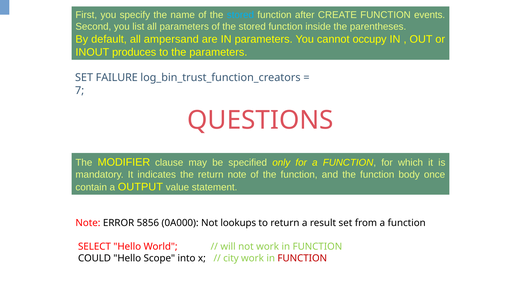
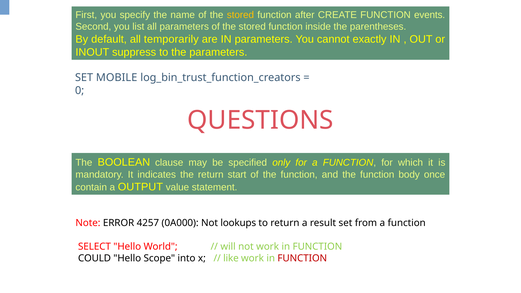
stored at (240, 15) colour: light blue -> yellow
ampersand: ampersand -> temporarily
occupy: occupy -> exactly
produces: produces -> suppress
FAILURE: FAILURE -> MOBILE
7: 7 -> 0
MODIFIER: MODIFIER -> BOOLEAN
return note: note -> start
5856: 5856 -> 4257
city: city -> like
